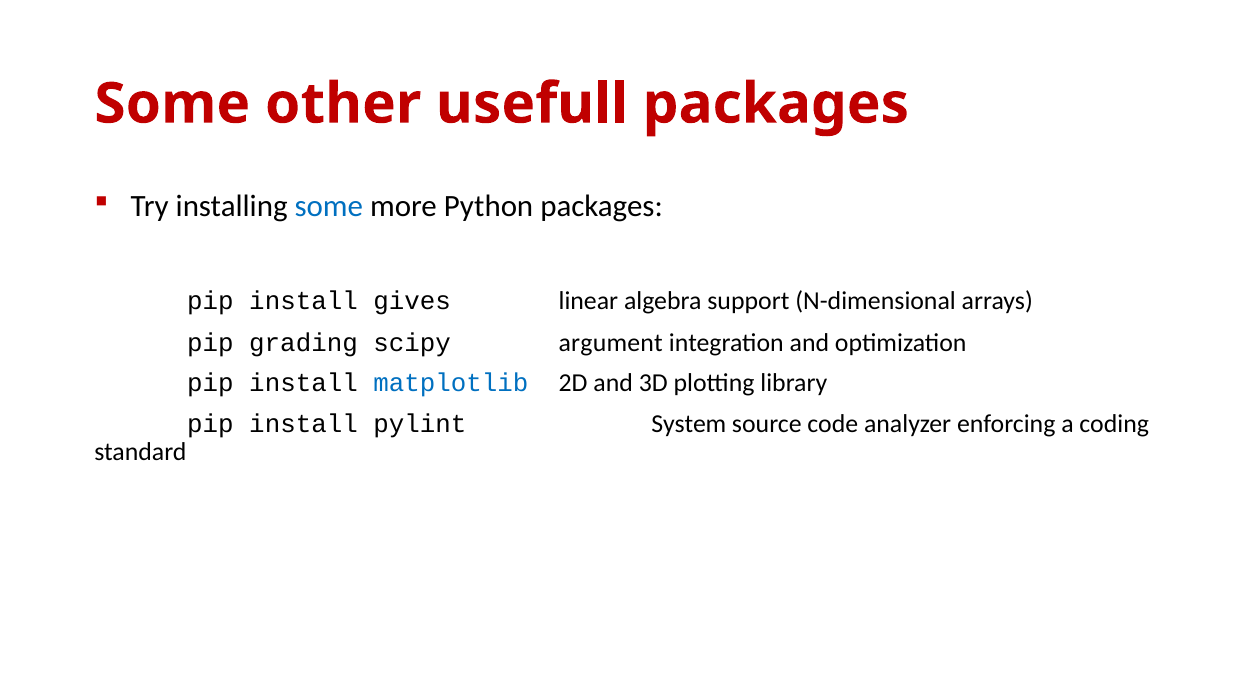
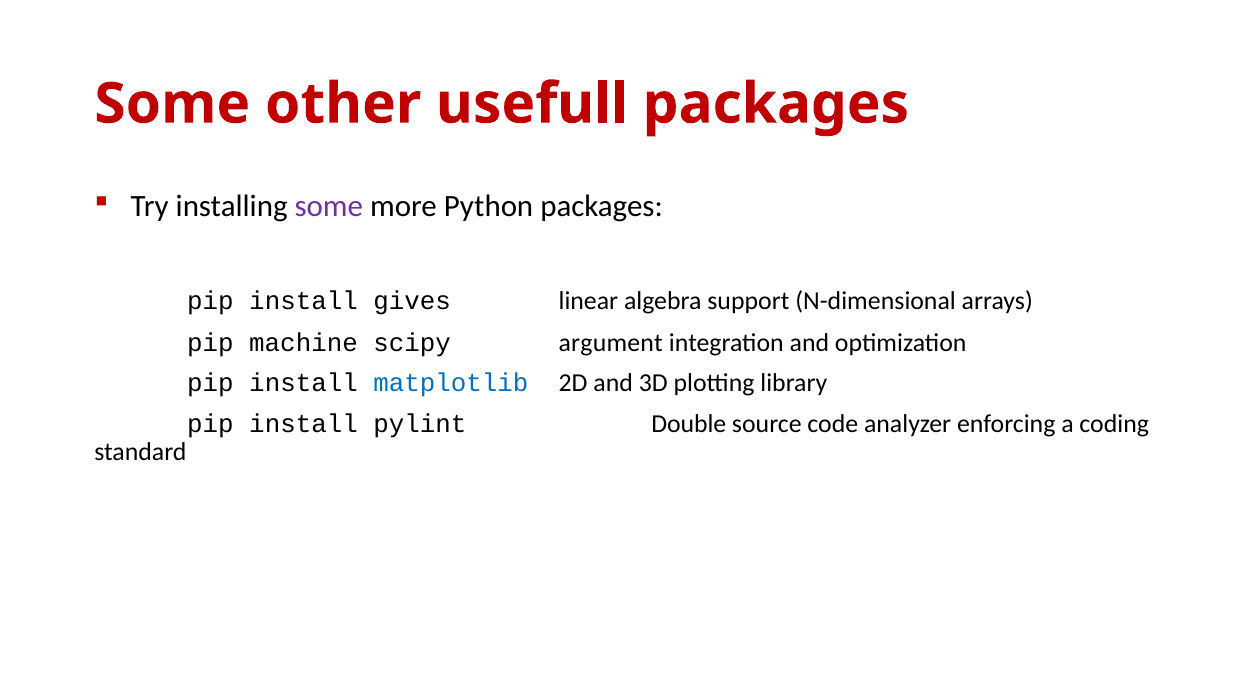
some at (329, 207) colour: blue -> purple
grading: grading -> machine
System: System -> Double
